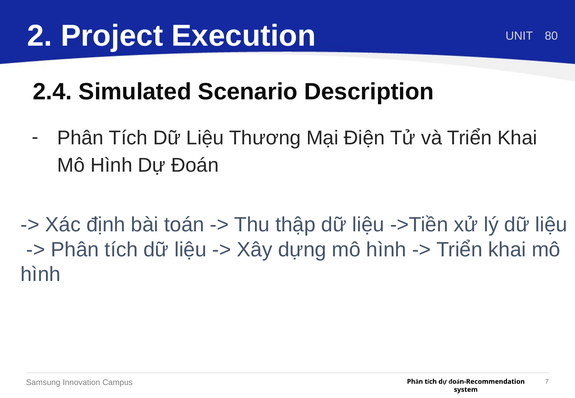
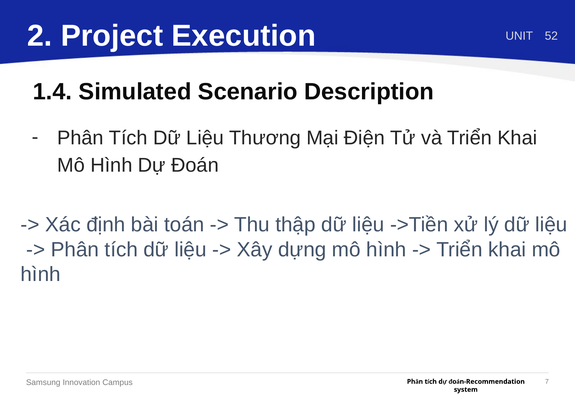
80: 80 -> 52
2.4: 2.4 -> 1.4
